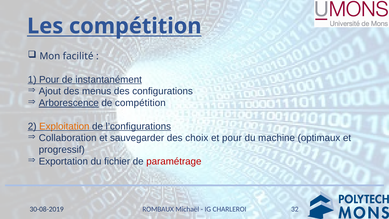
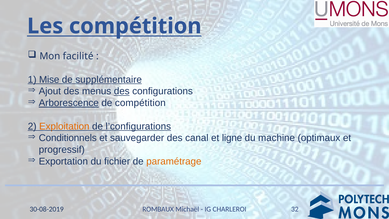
1 Pour: Pour -> Mise
instantanément: instantanément -> supplémentaire
des at (122, 91) underline: none -> present
Collaboration: Collaboration -> Conditionnels
choix: choix -> canal
et pour: pour -> ligne
paramétrage colour: red -> orange
